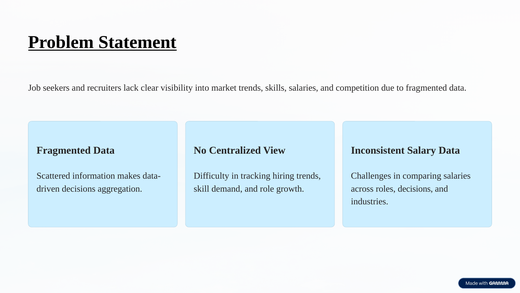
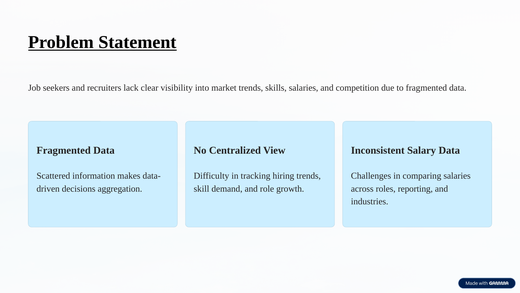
roles decisions: decisions -> reporting
